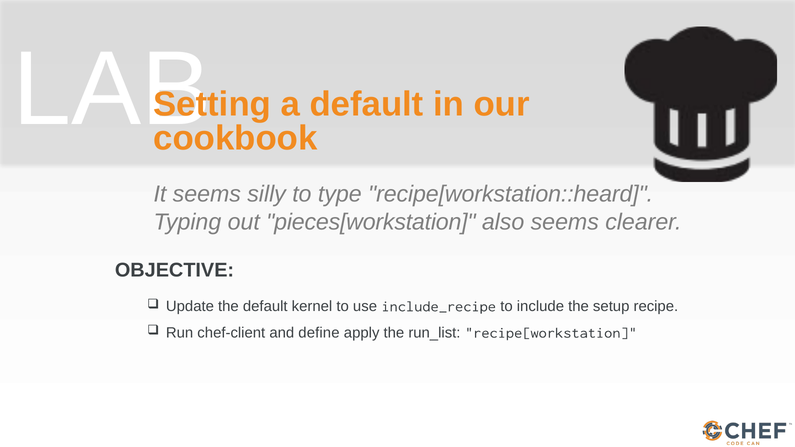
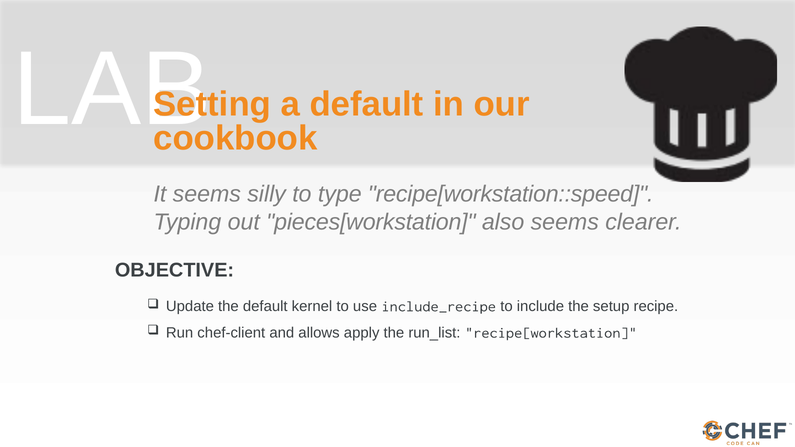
recipe[workstation::heard: recipe[workstation::heard -> recipe[workstation::speed
define: define -> allows
